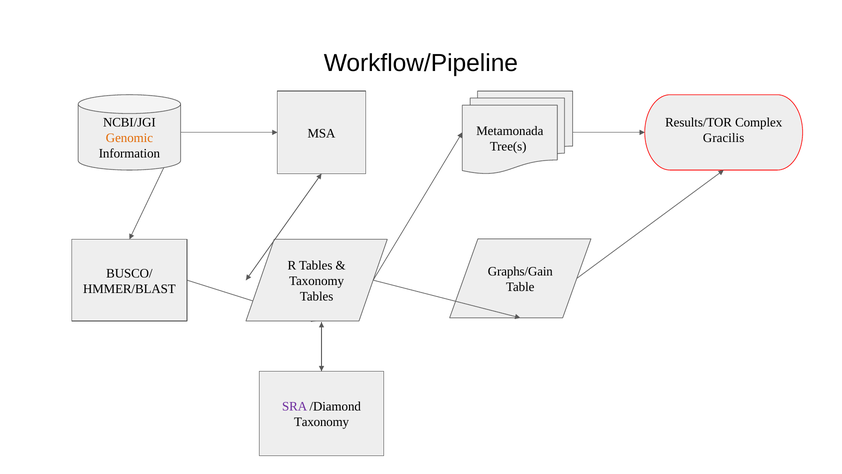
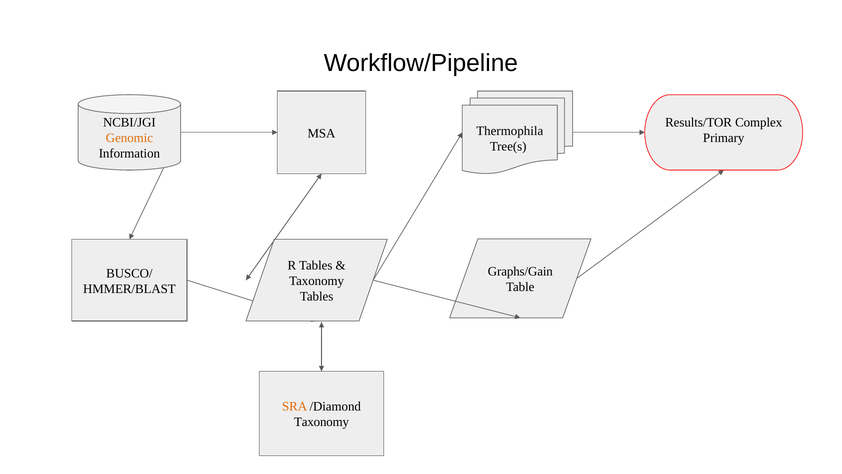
Metamonada: Metamonada -> Thermophila
Gracilis: Gracilis -> Primary
SRA colour: purple -> orange
